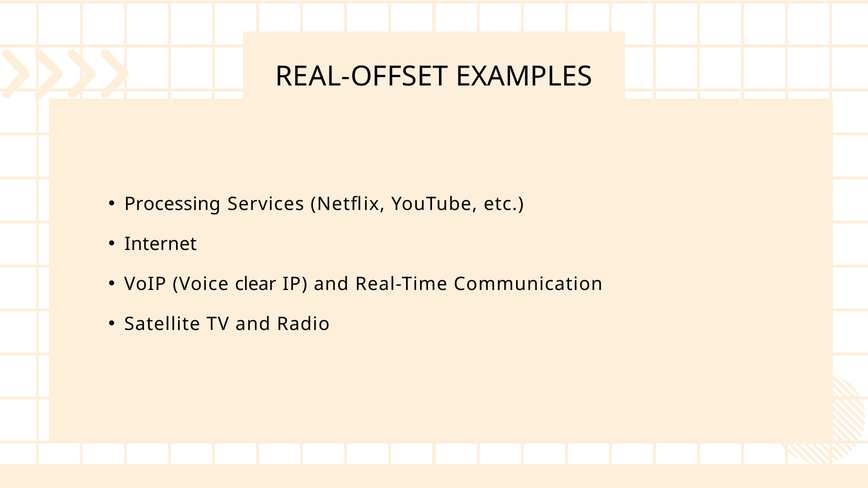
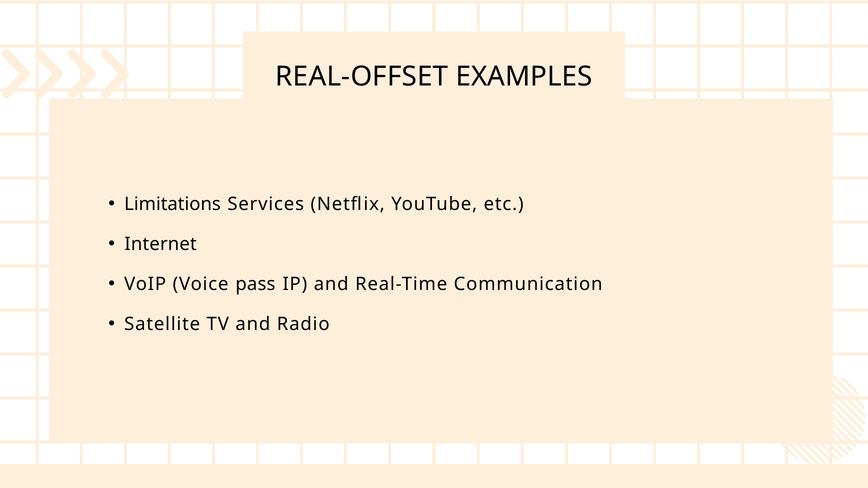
Processing: Processing -> Limitations
clear: clear -> pass
